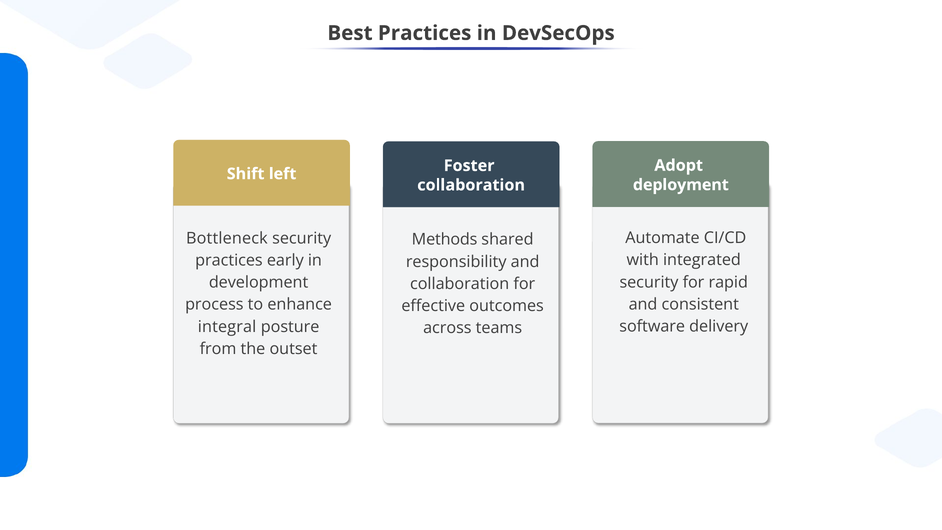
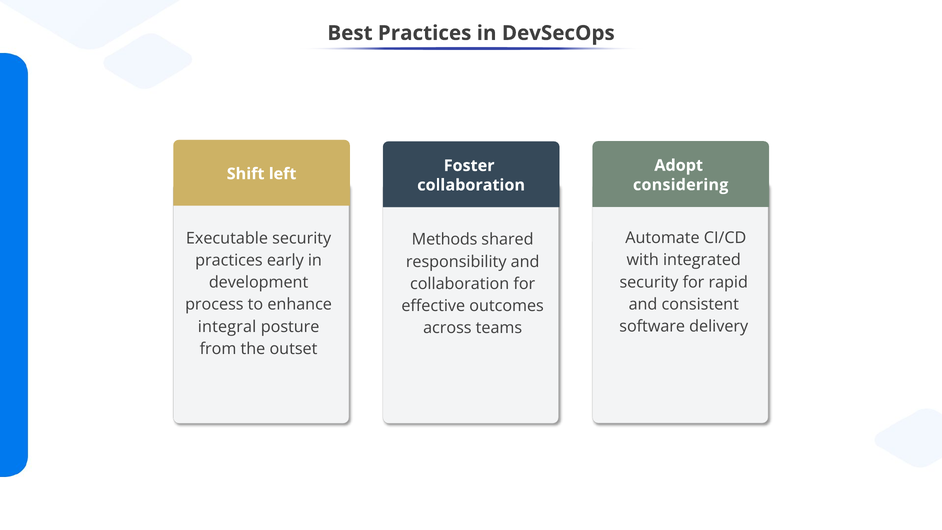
deployment: deployment -> considering
Bottleneck: Bottleneck -> Executable
